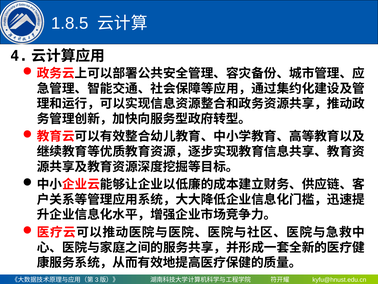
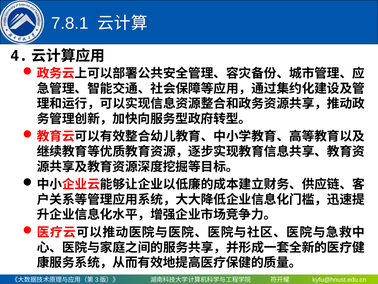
1.8.5: 1.8.5 -> 7.8.1
